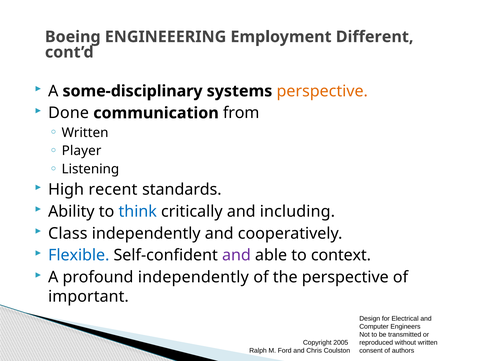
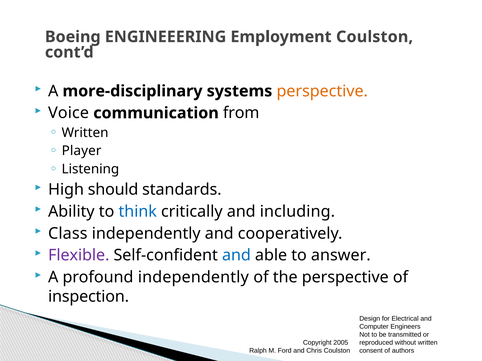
Employment Different: Different -> Coulston
some-disciplinary: some-disciplinary -> more-disciplinary
Done: Done -> Voice
recent: recent -> should
Flexible colour: blue -> purple
and at (236, 256) colour: purple -> blue
context: context -> answer
important: important -> inspection
